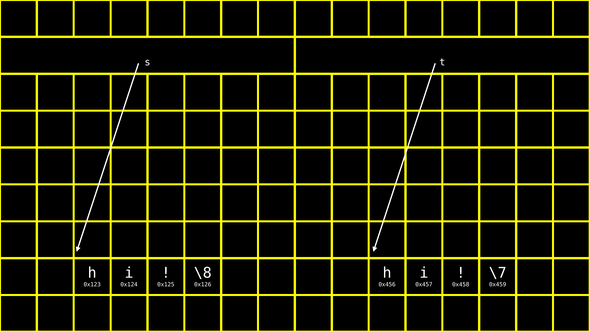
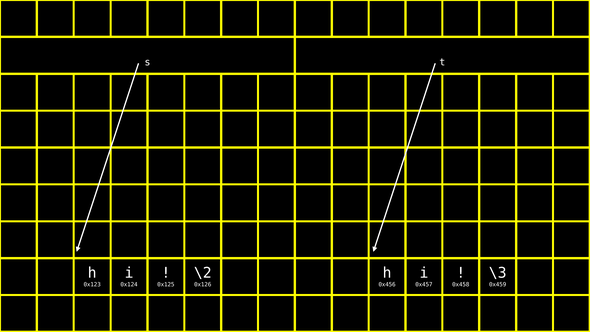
\8: \8 -> \2
\7: \7 -> \3
